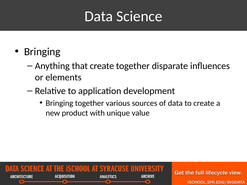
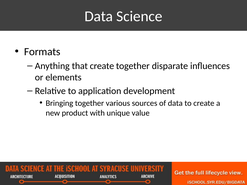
Bringing at (42, 52): Bringing -> Formats
